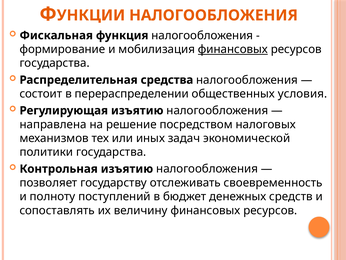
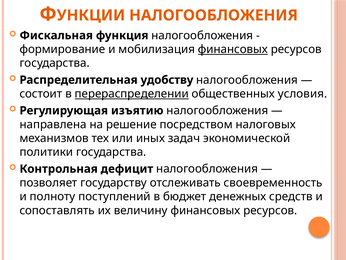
средства: средства -> удобству
перераспределении underline: none -> present
Контрольная изъятию: изъятию -> дефицит
